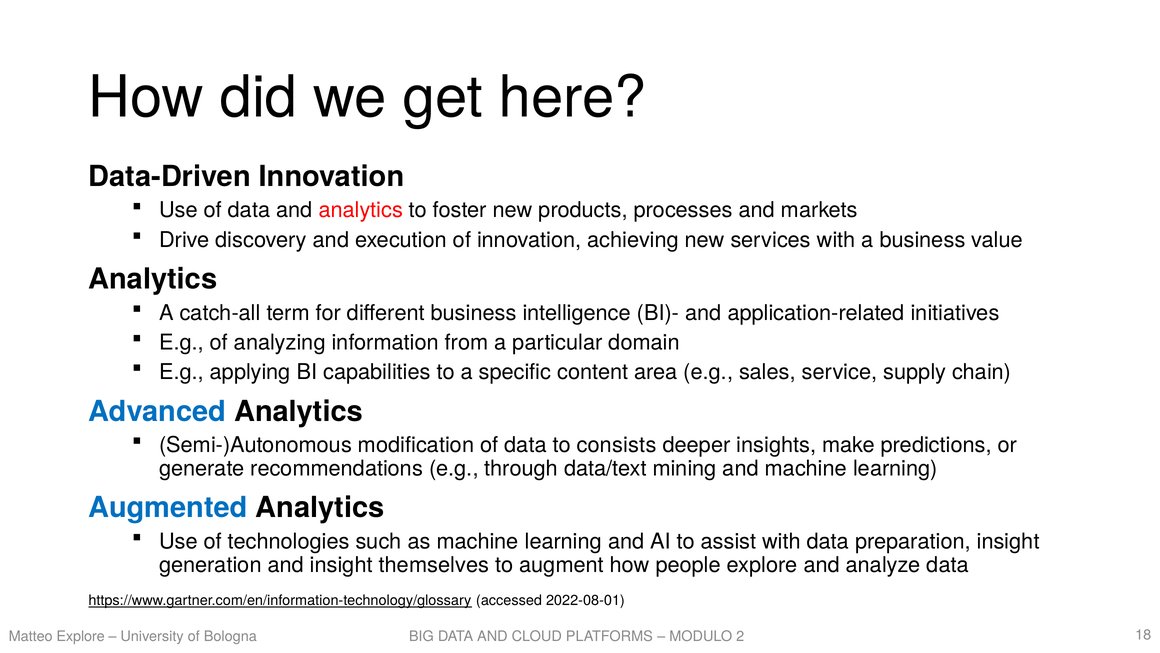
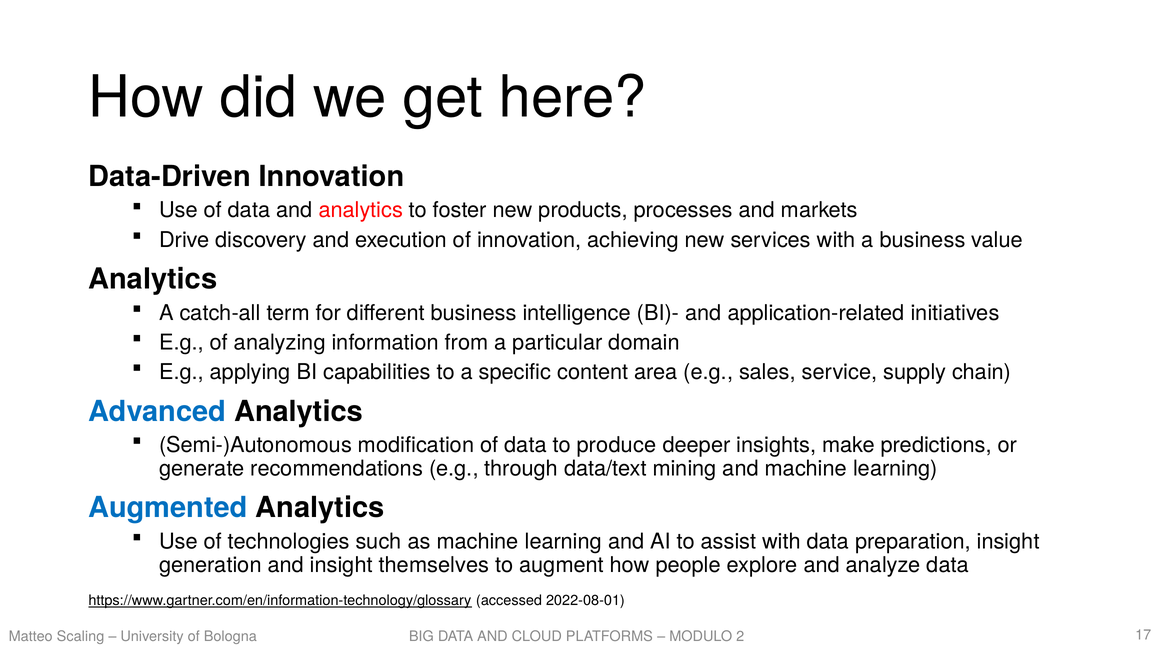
consists: consists -> produce
Matteo Explore: Explore -> Scaling
18: 18 -> 17
